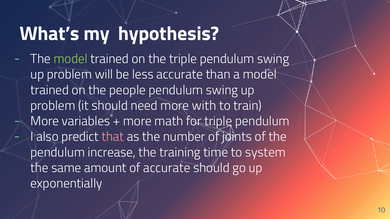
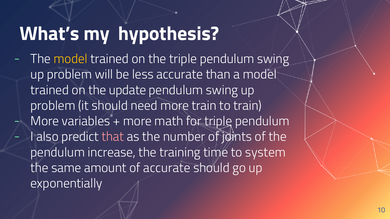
model at (71, 59) colour: light green -> yellow
people: people -> update
more with: with -> train
